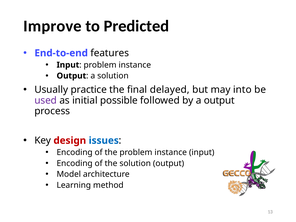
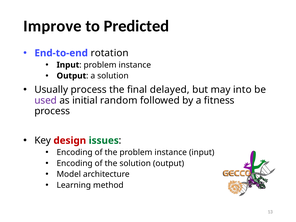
features: features -> rotation
Usually practice: practice -> process
possible: possible -> random
a output: output -> fitness
issues colour: blue -> green
